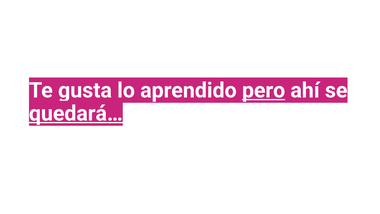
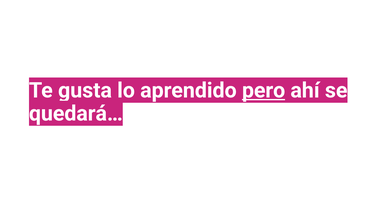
quedará… underline: present -> none
